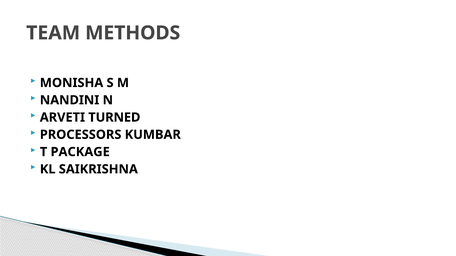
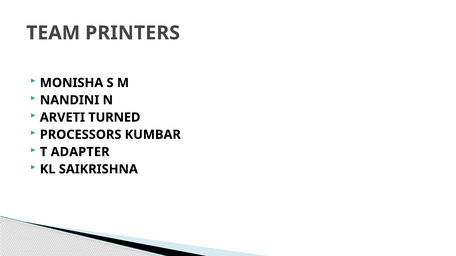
METHODS: METHODS -> PRINTERS
PACKAGE: PACKAGE -> ADAPTER
